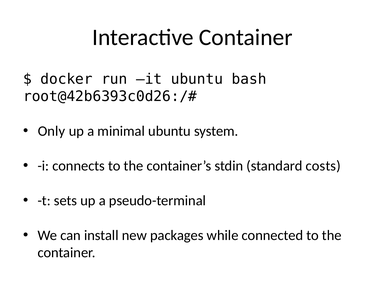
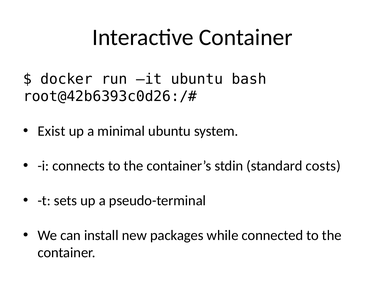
Only: Only -> Exist
